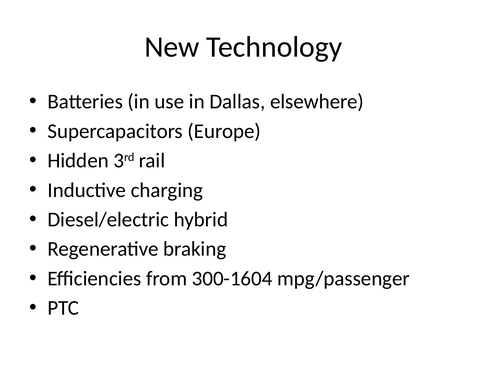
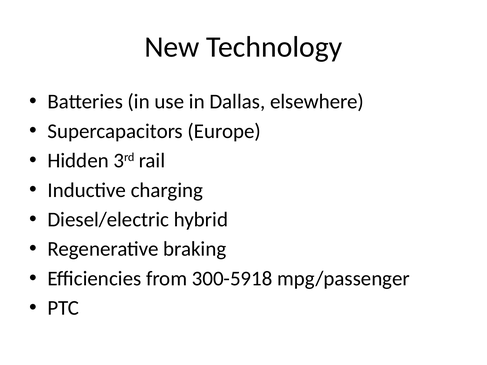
300-1604: 300-1604 -> 300-5918
